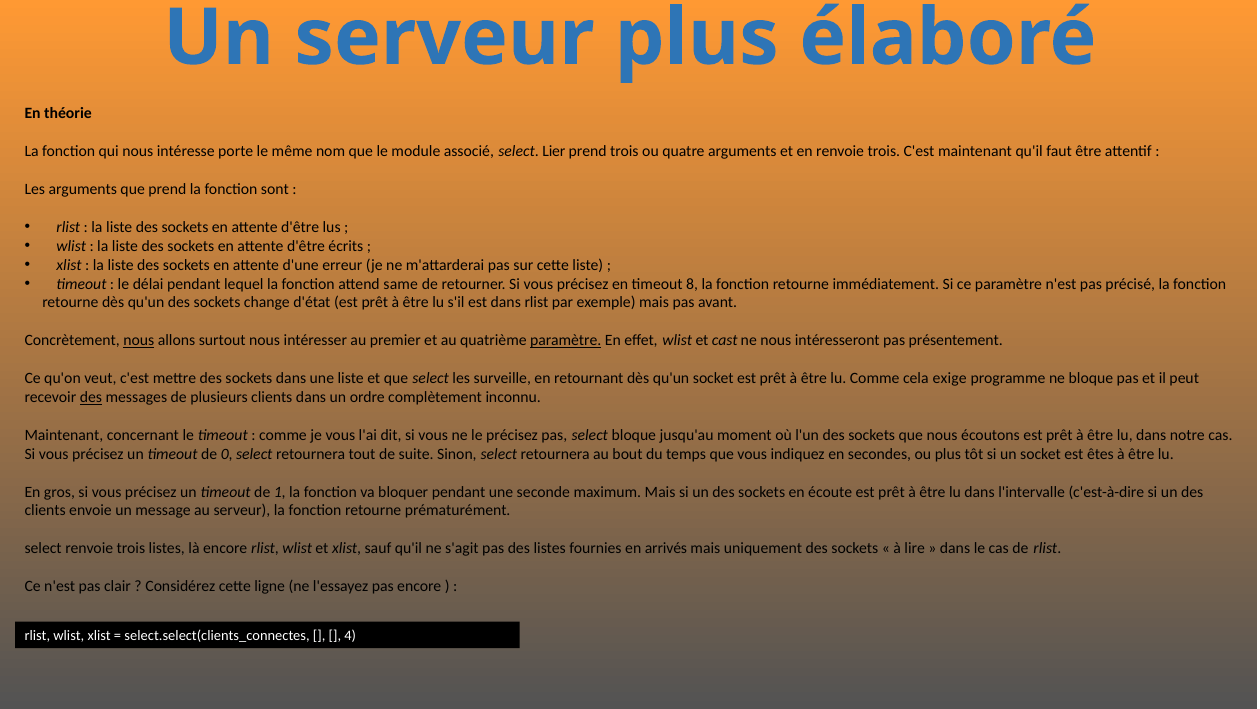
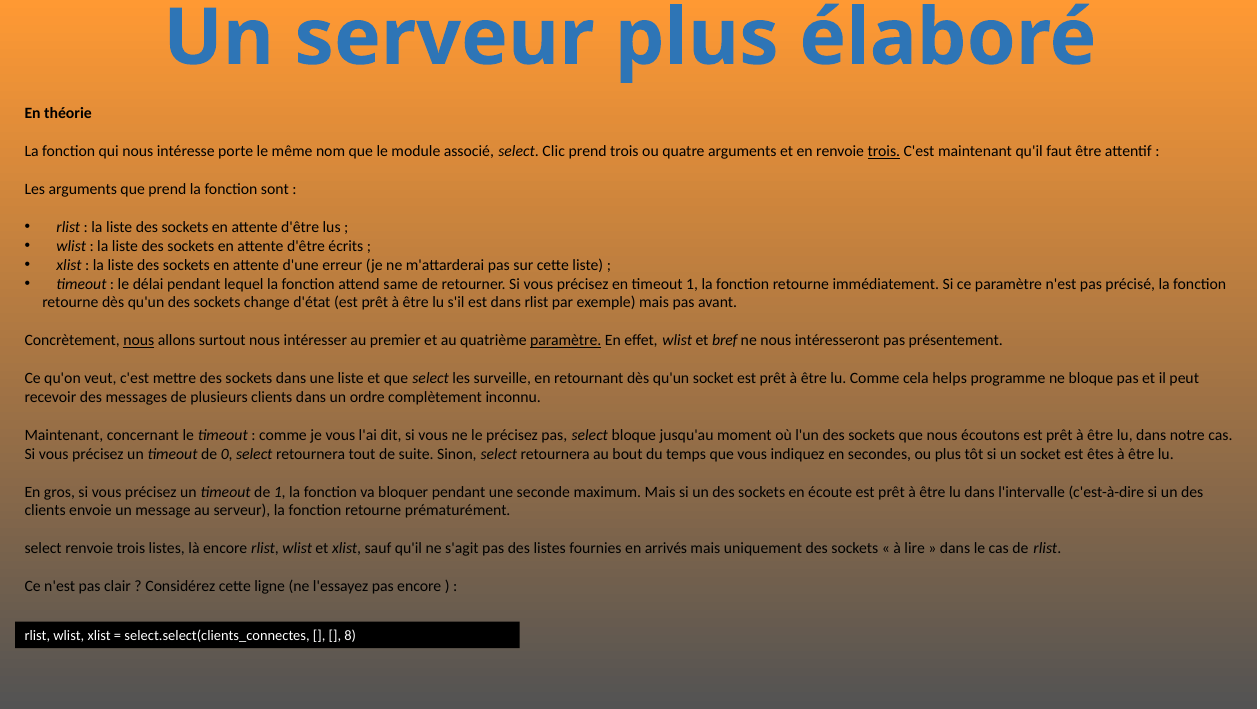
Lier: Lier -> Clic
trois at (884, 151) underline: none -> present
timeout 8: 8 -> 1
cast: cast -> bref
exige: exige -> helps
des at (91, 397) underline: present -> none
4: 4 -> 8
